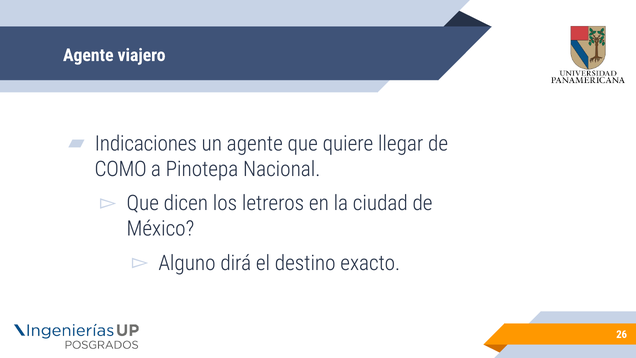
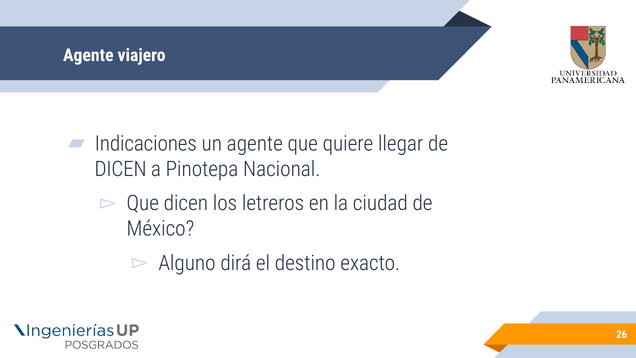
COMO at (121, 169): COMO -> DICEN
